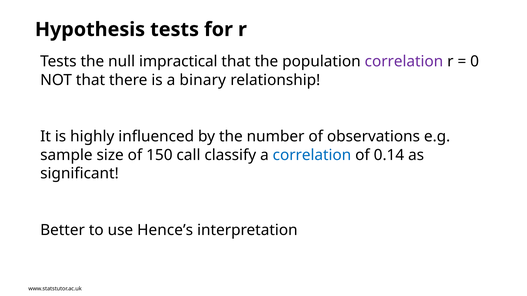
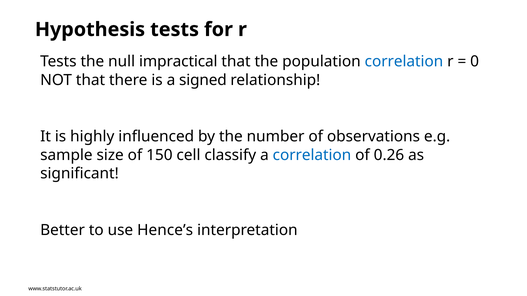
correlation at (404, 62) colour: purple -> blue
binary: binary -> signed
call: call -> cell
0.14: 0.14 -> 0.26
